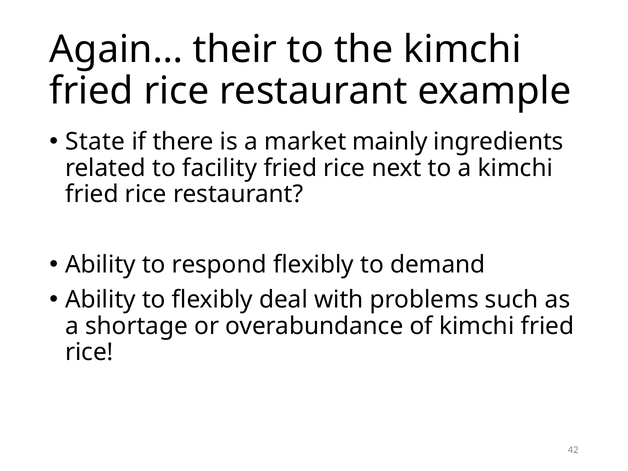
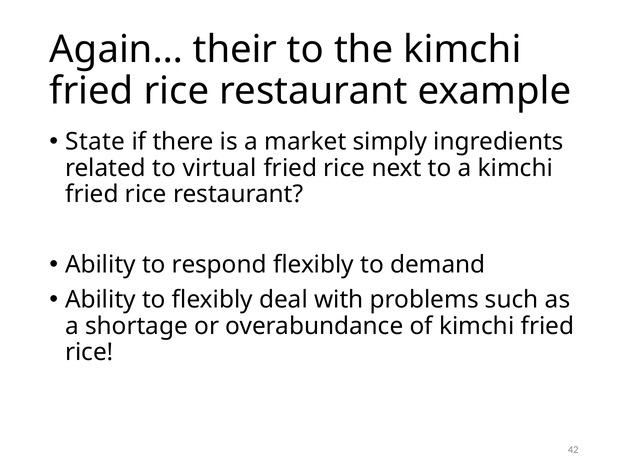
mainly: mainly -> simply
facility: facility -> virtual
